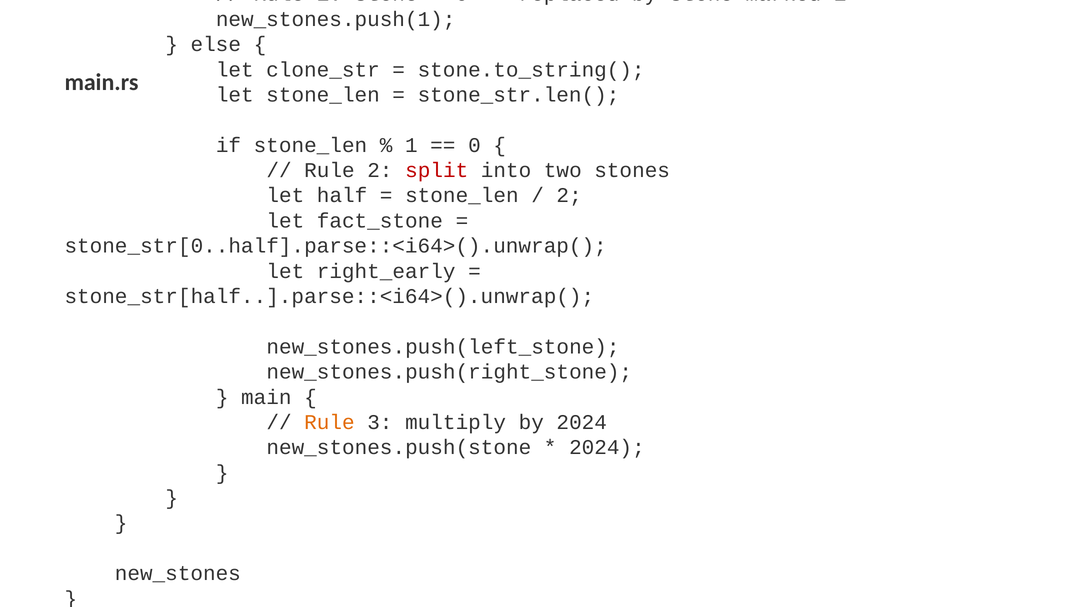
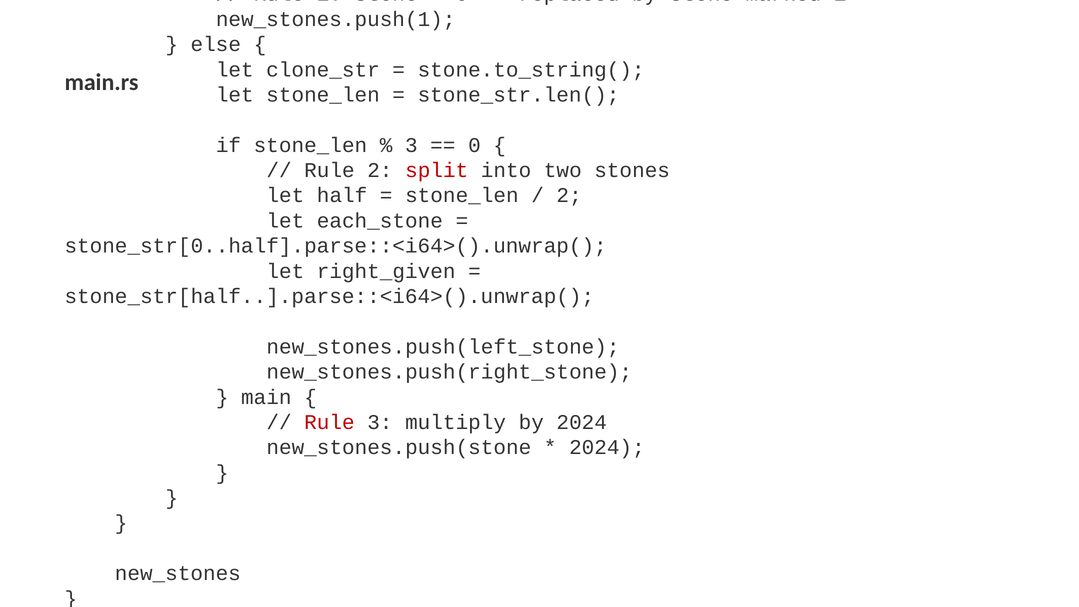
1 at (411, 145): 1 -> 3
fact_stone: fact_stone -> each_stone
right_early: right_early -> right_given
Rule at (329, 422) colour: orange -> red
